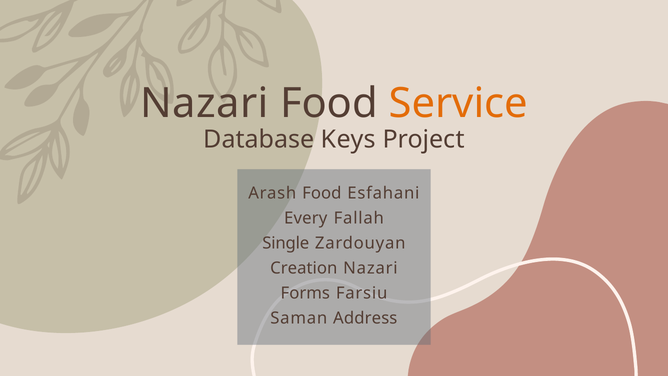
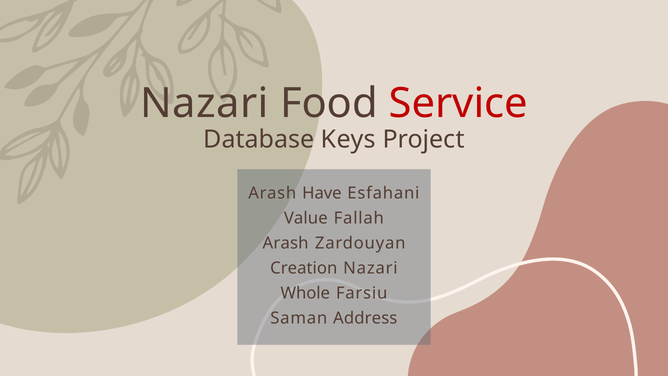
Service colour: orange -> red
Arash Food: Food -> Have
Every: Every -> Value
Single at (286, 243): Single -> Arash
Forms: Forms -> Whole
